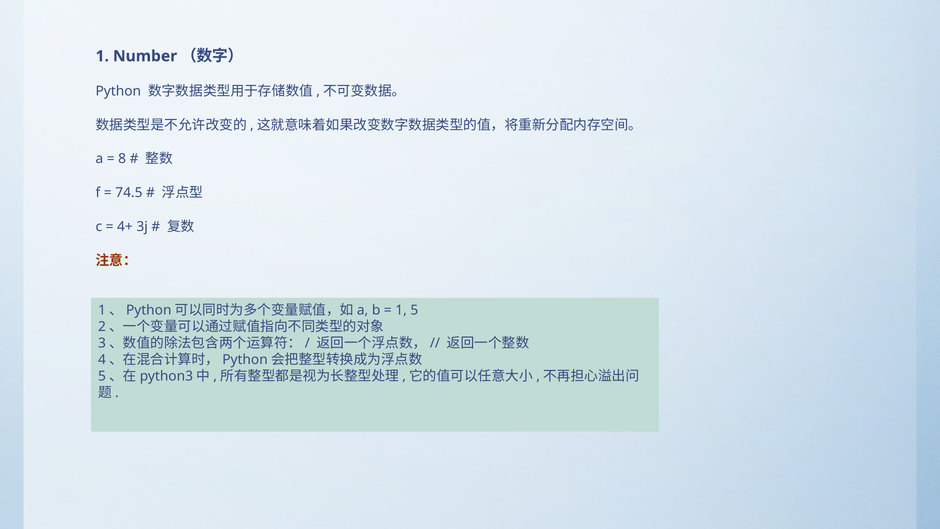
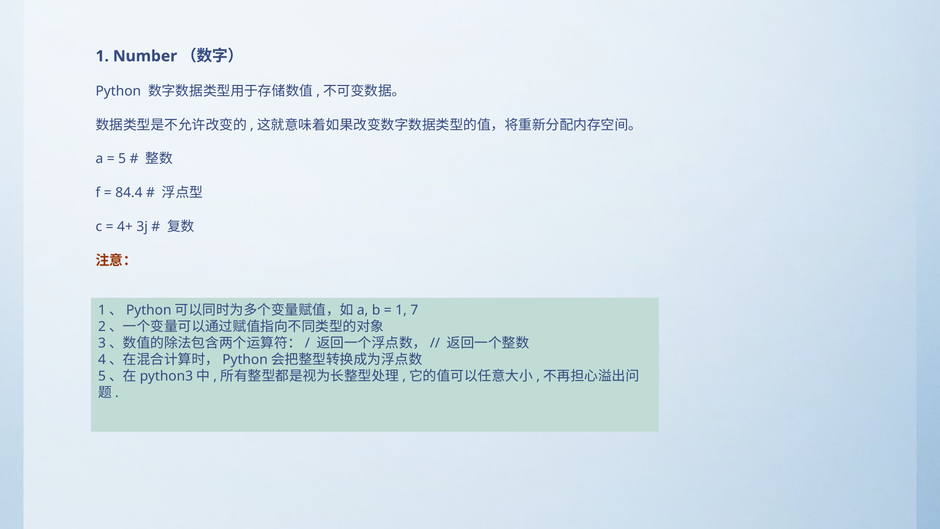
8: 8 -> 5
74.5: 74.5 -> 84.4
5: 5 -> 7
